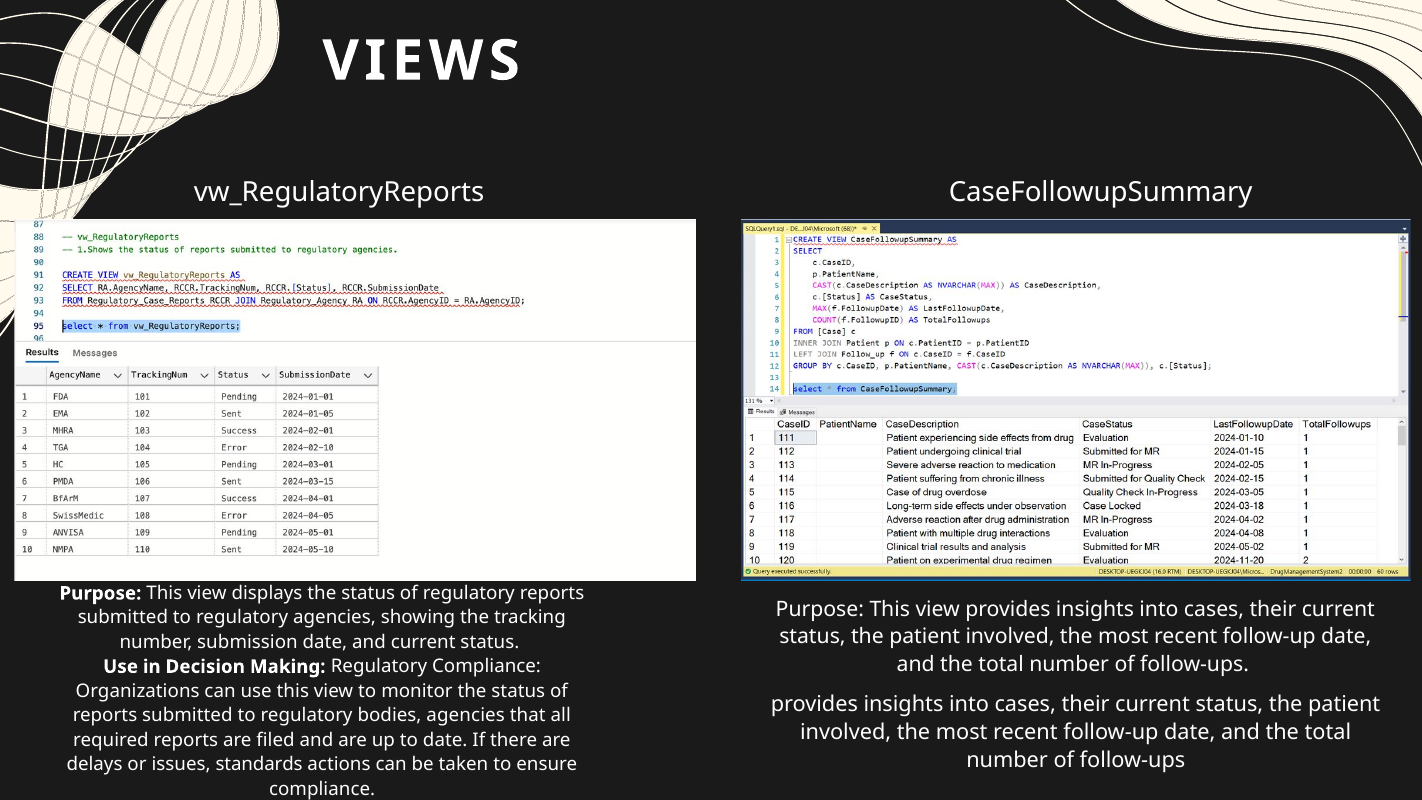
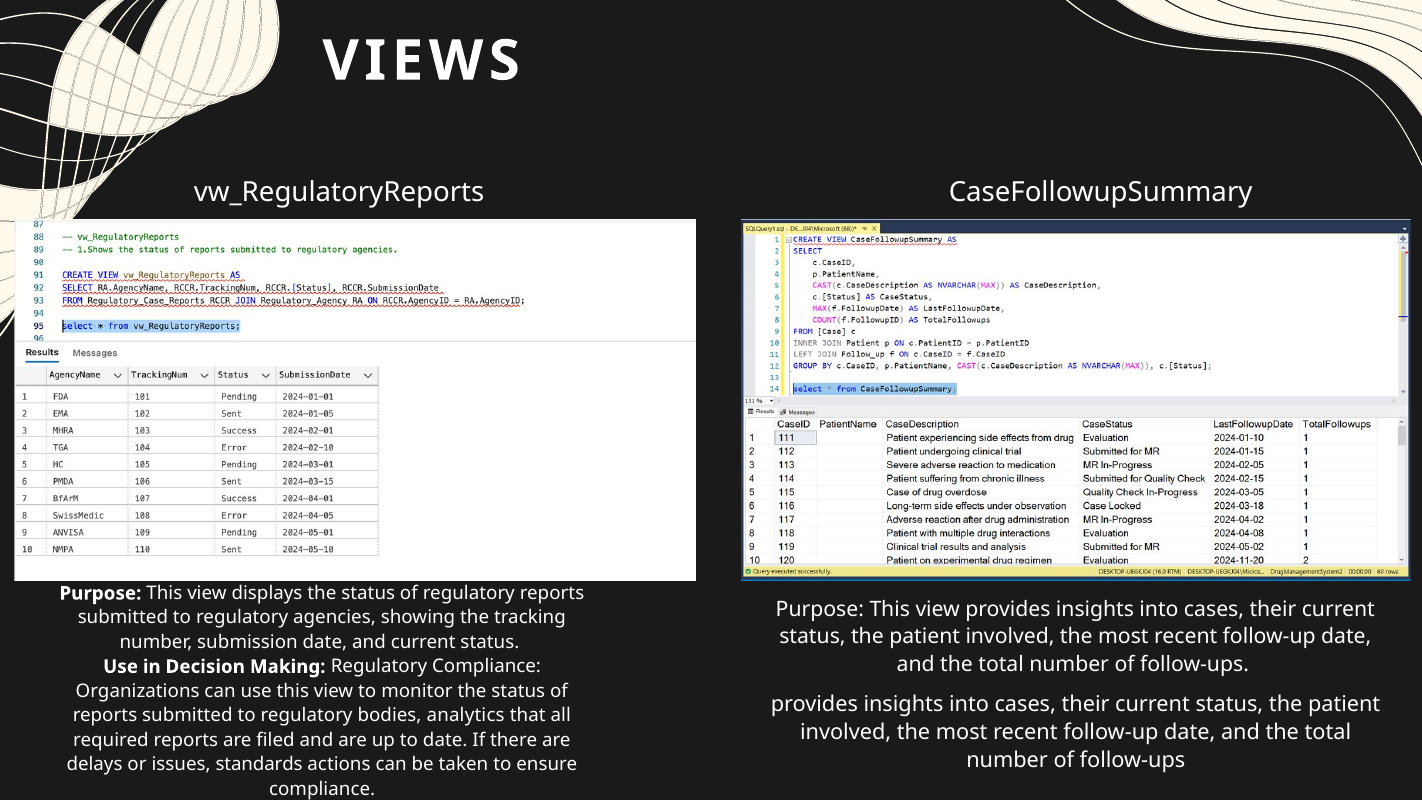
bodies agencies: agencies -> analytics
